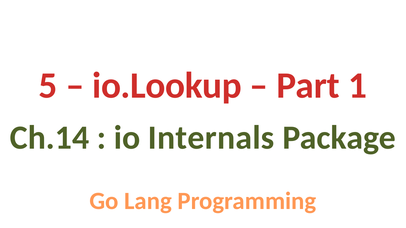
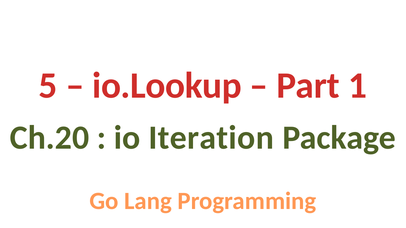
Ch.14: Ch.14 -> Ch.20
Internals: Internals -> Iteration
